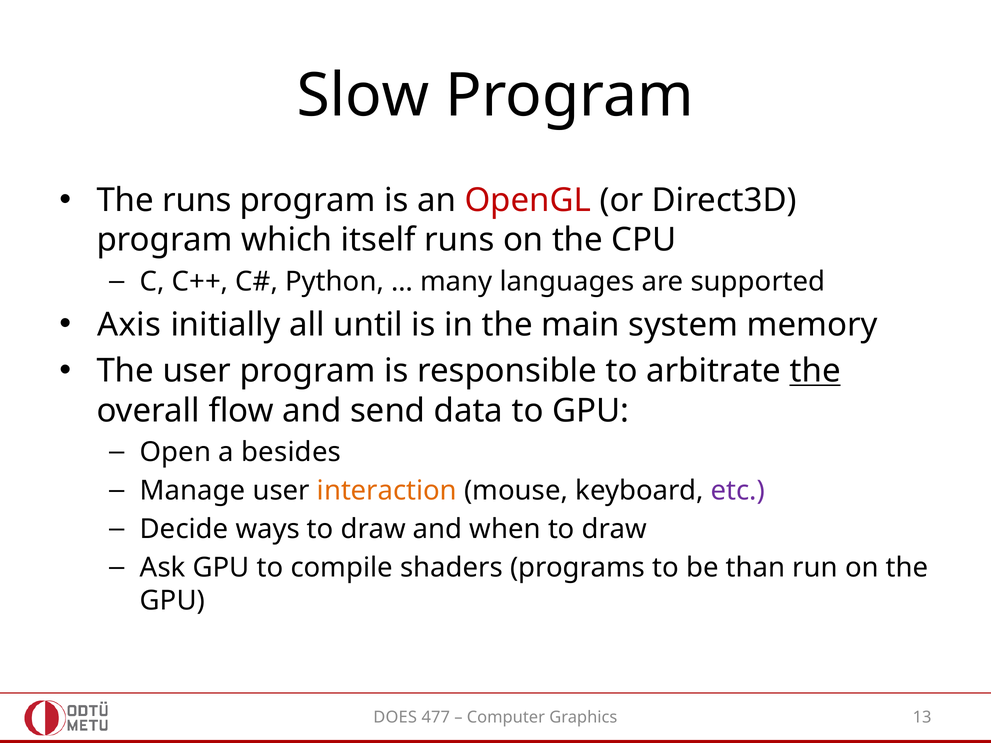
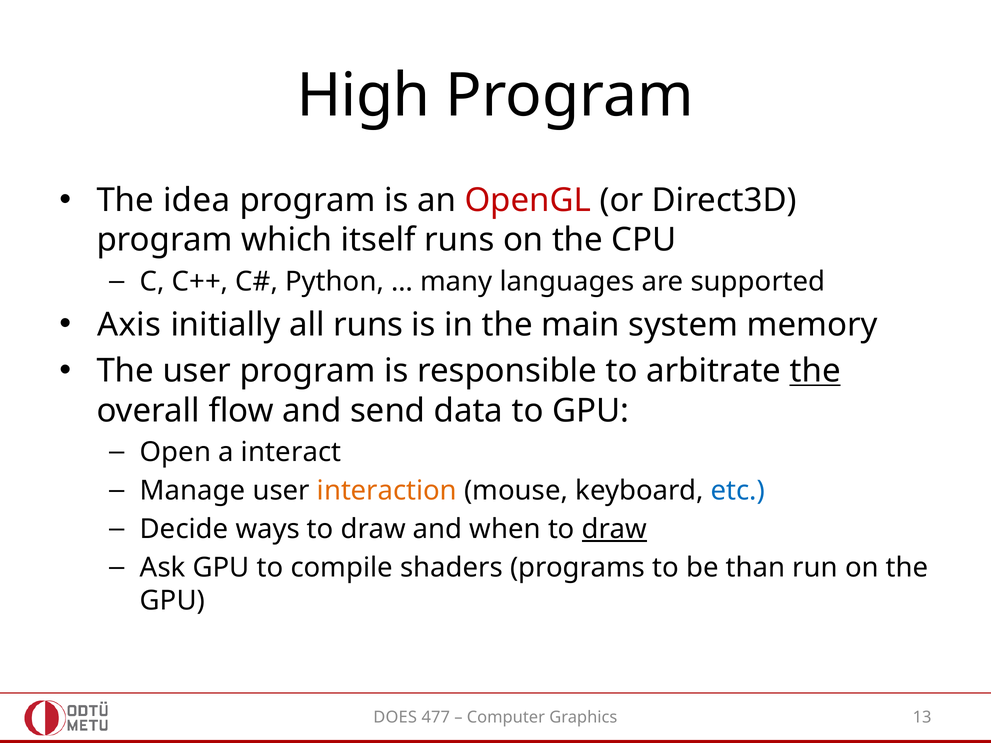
Slow: Slow -> High
The runs: runs -> idea
all until: until -> runs
besides: besides -> interact
etc colour: purple -> blue
draw at (614, 529) underline: none -> present
